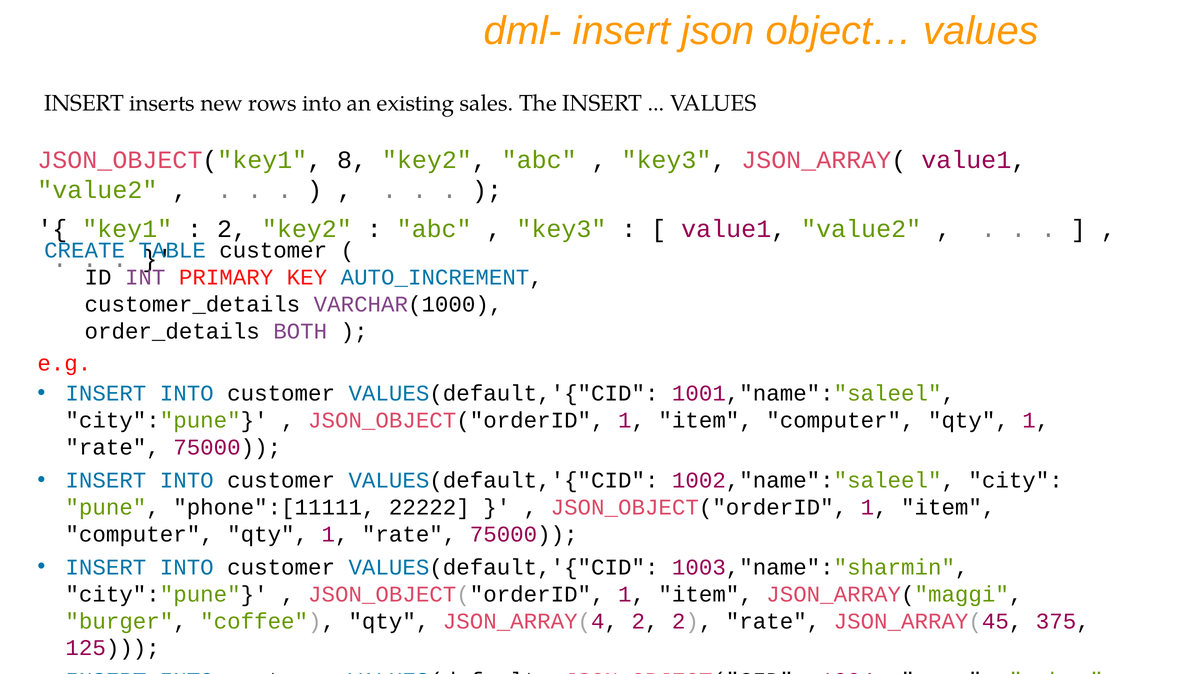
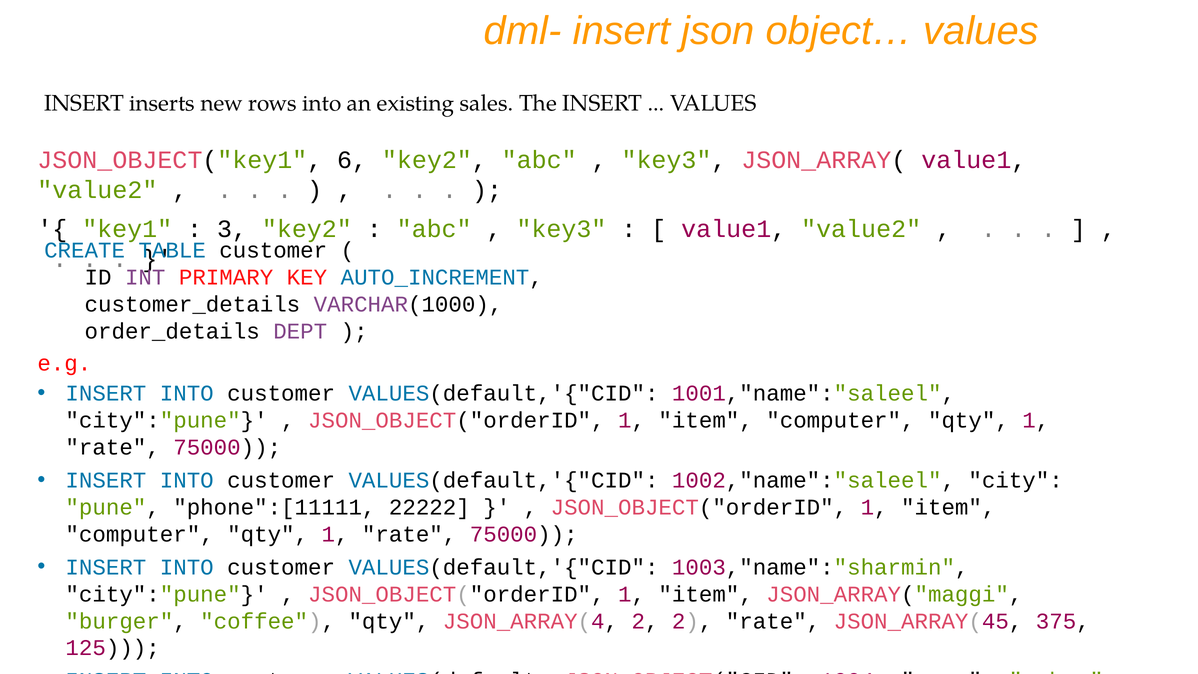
8: 8 -> 6
2 at (232, 229): 2 -> 3
BOTH: BOTH -> DEPT
